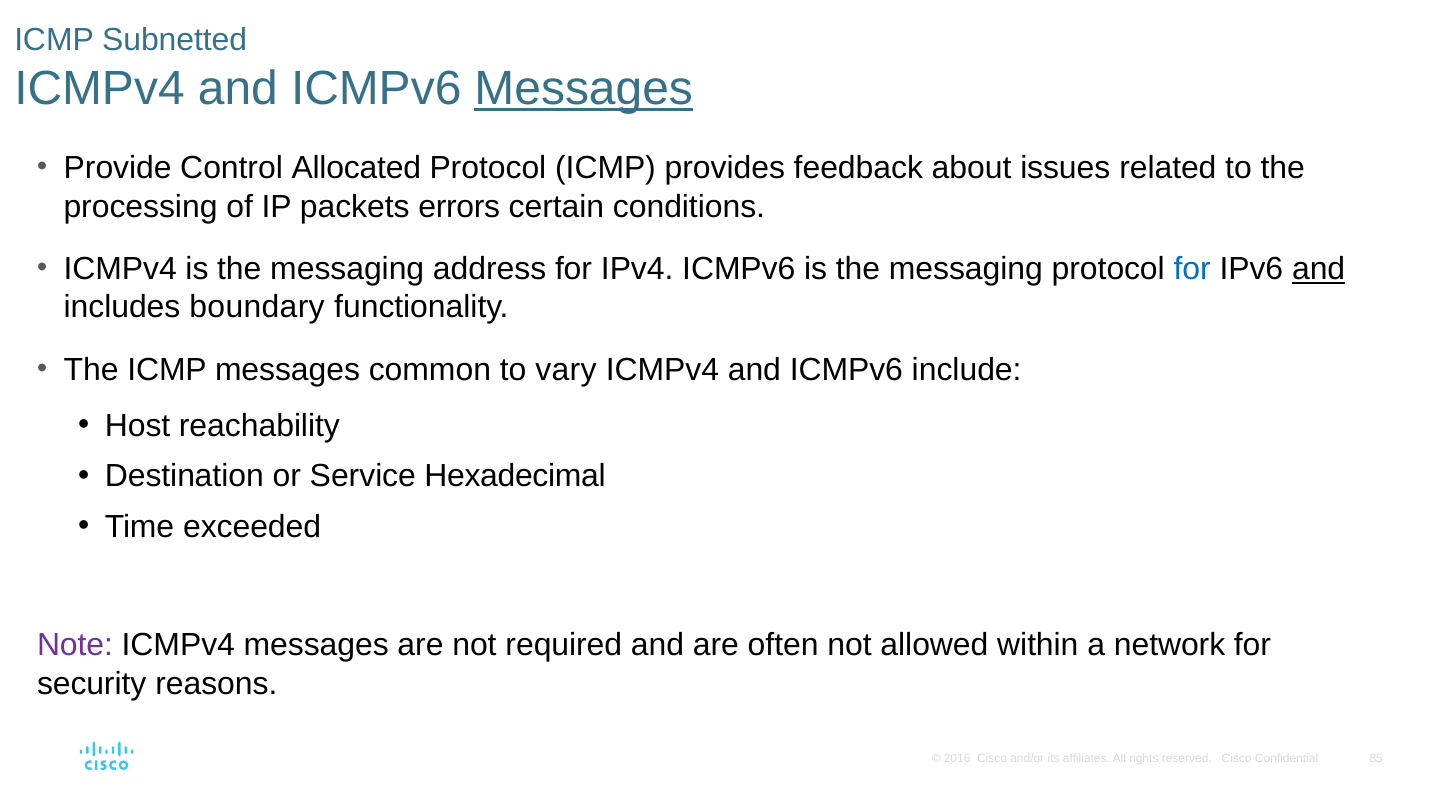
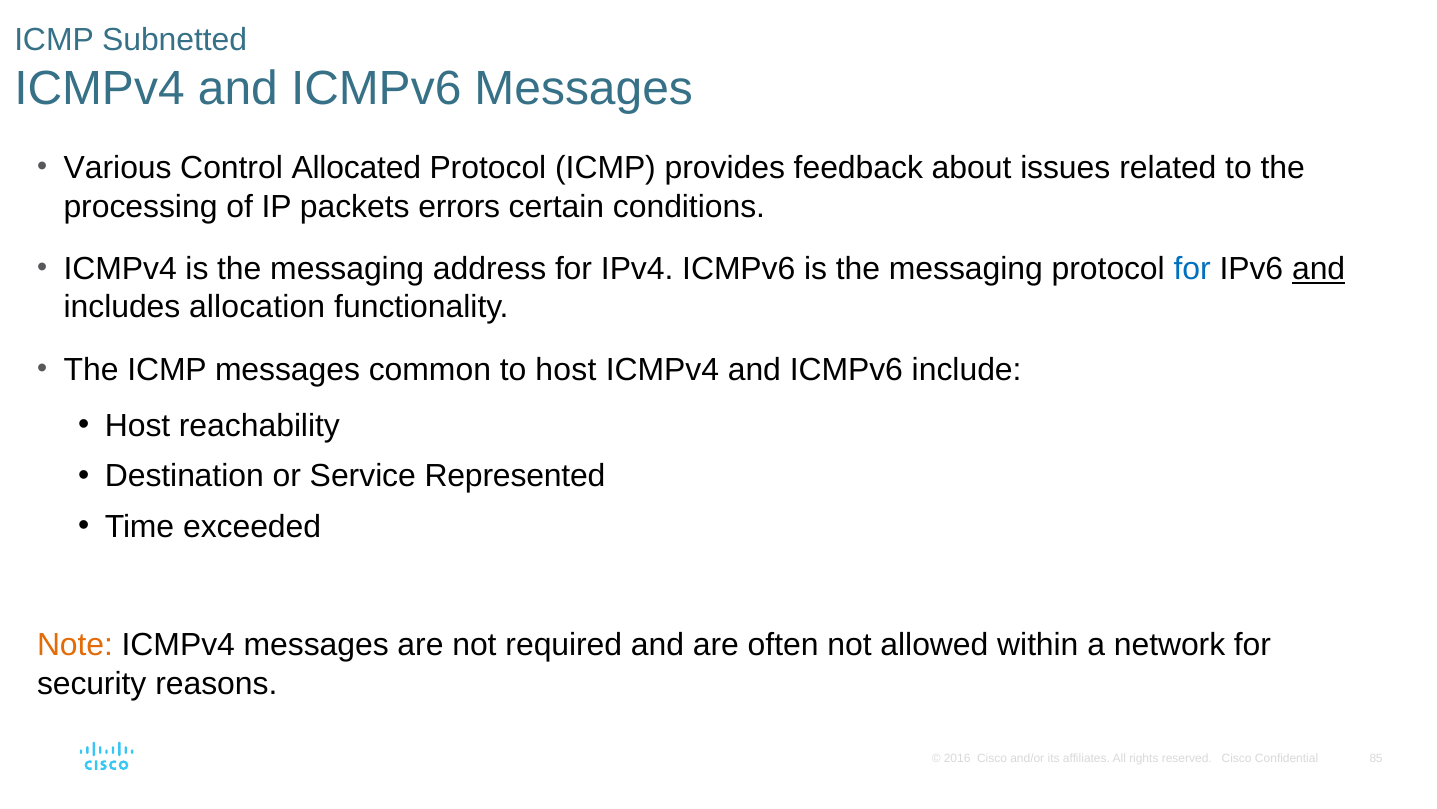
Messages at (584, 89) underline: present -> none
Provide: Provide -> Various
boundary: boundary -> allocation
to vary: vary -> host
Hexadecimal: Hexadecimal -> Represented
Note colour: purple -> orange
